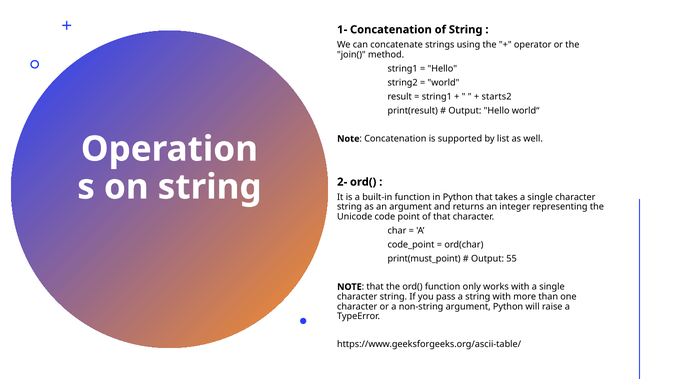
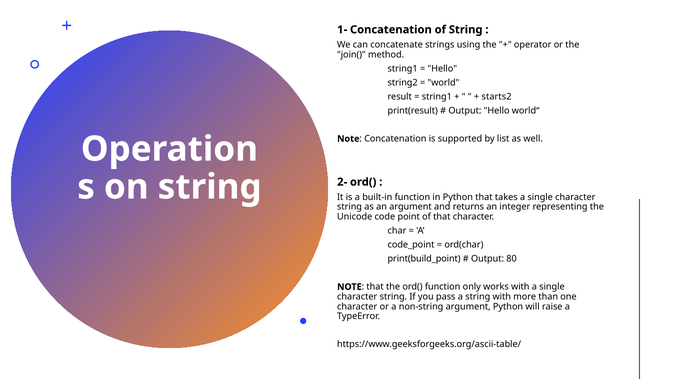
print(must_point: print(must_point -> print(build_point
55: 55 -> 80
